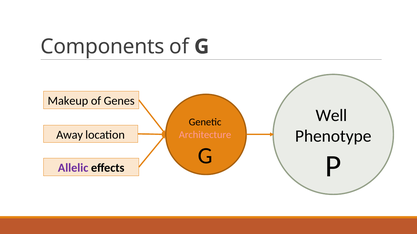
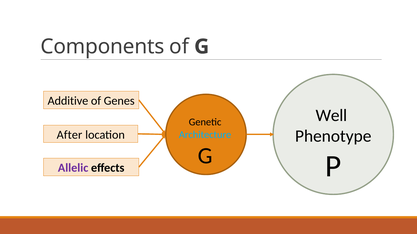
Makeup: Makeup -> Additive
Away: Away -> After
Architecture colour: pink -> light blue
